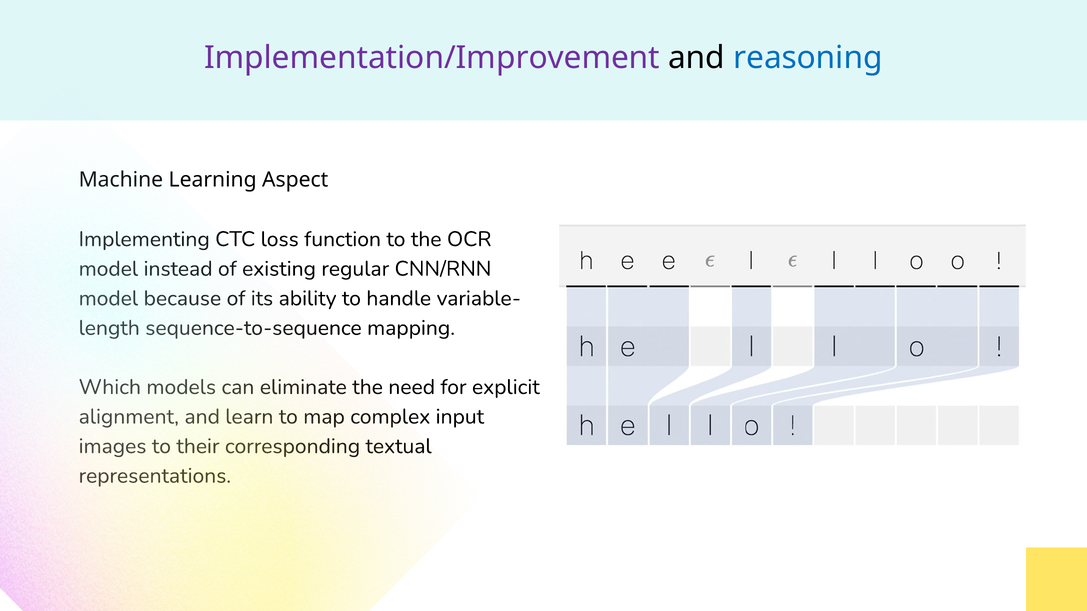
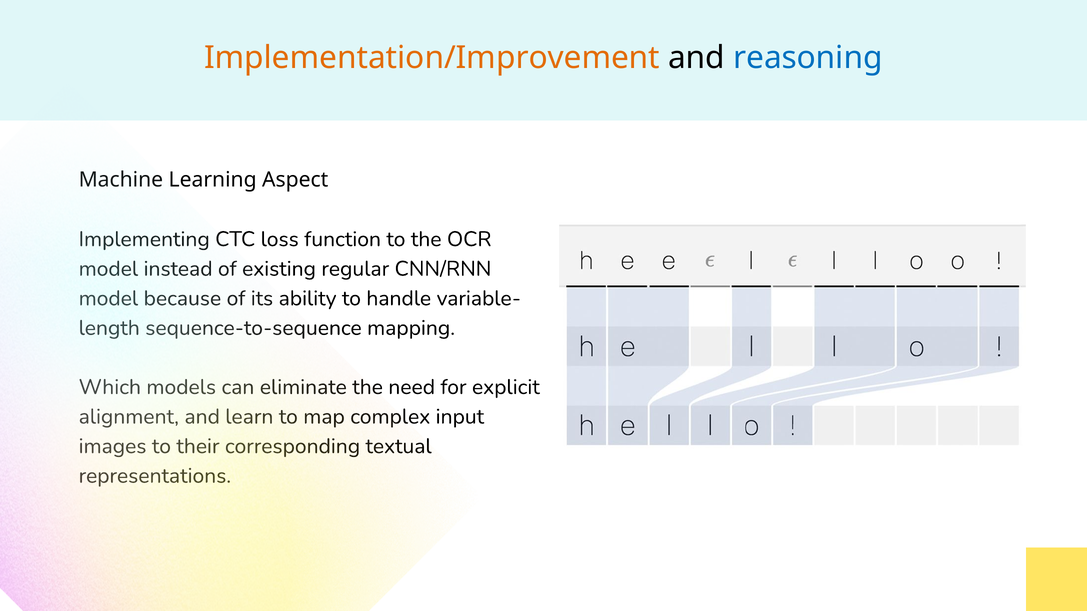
Implementation/Improvement colour: purple -> orange
